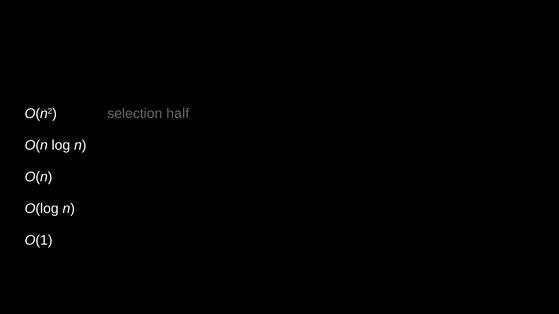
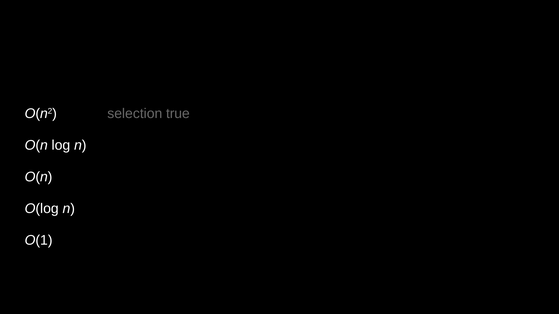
half: half -> true
